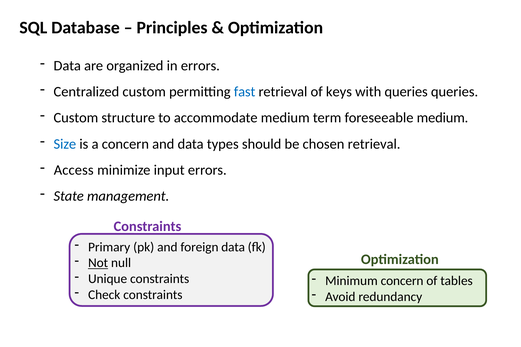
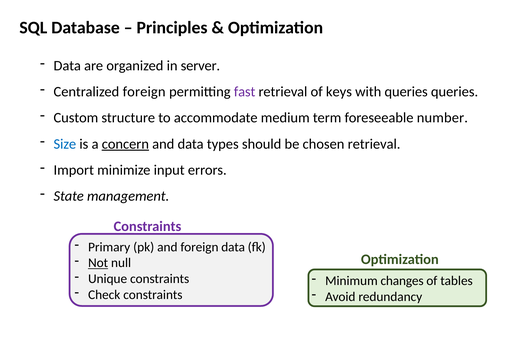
in errors: errors -> server
Centralized custom: custom -> foreign
fast colour: blue -> purple
foreseeable medium: medium -> number
concern at (125, 144) underline: none -> present
Access: Access -> Import
Minimum concern: concern -> changes
